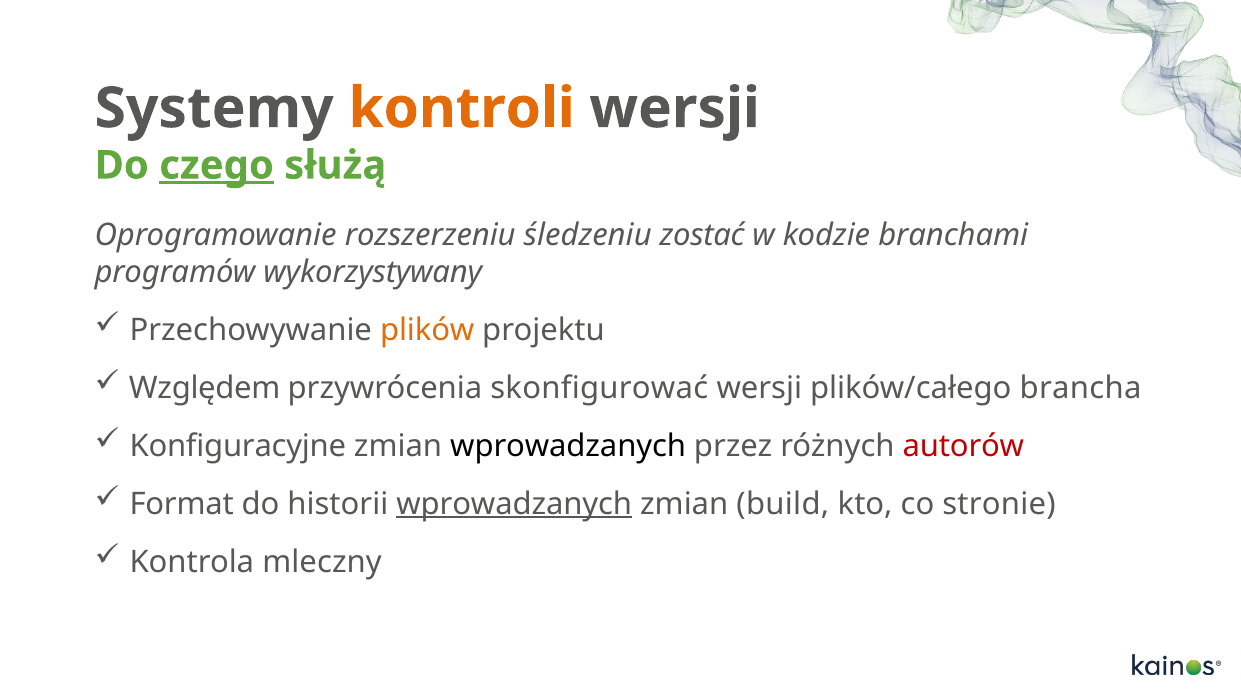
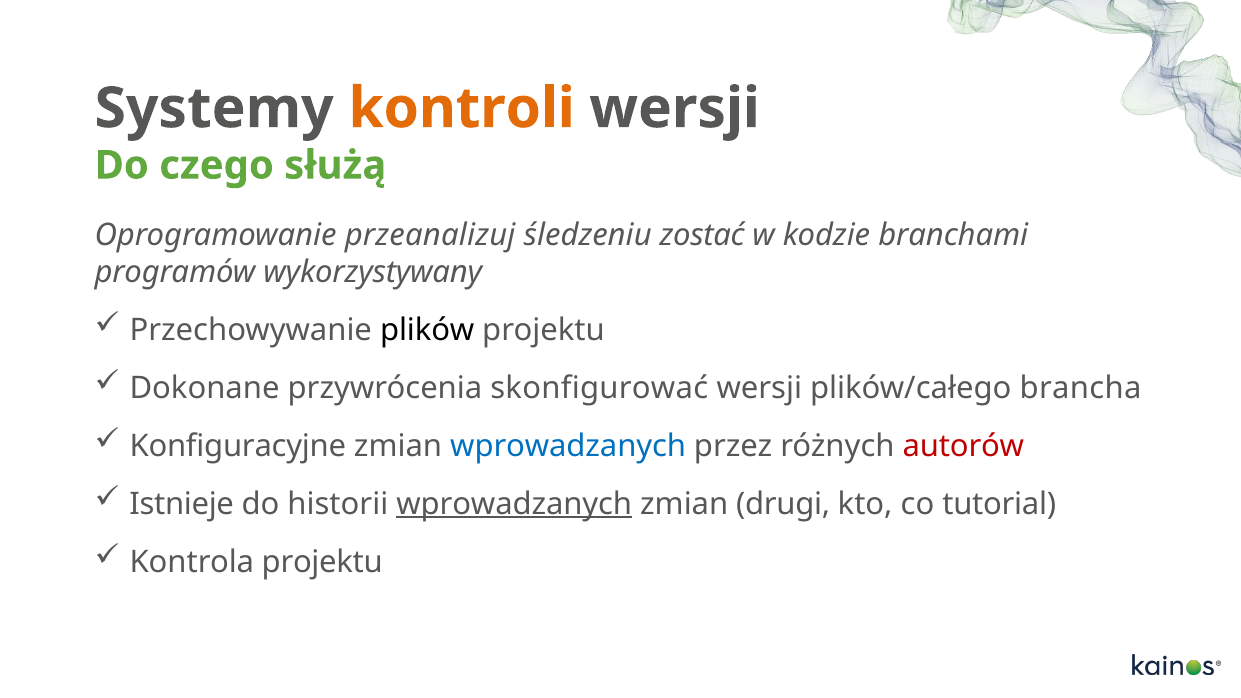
czego underline: present -> none
rozszerzeniu: rozszerzeniu -> przeanalizuj
plików colour: orange -> black
Względem: Względem -> Dokonane
wprowadzanych at (568, 446) colour: black -> blue
Format: Format -> Istnieje
build: build -> drugi
stronie: stronie -> tutorial
Kontrola mleczny: mleczny -> projektu
